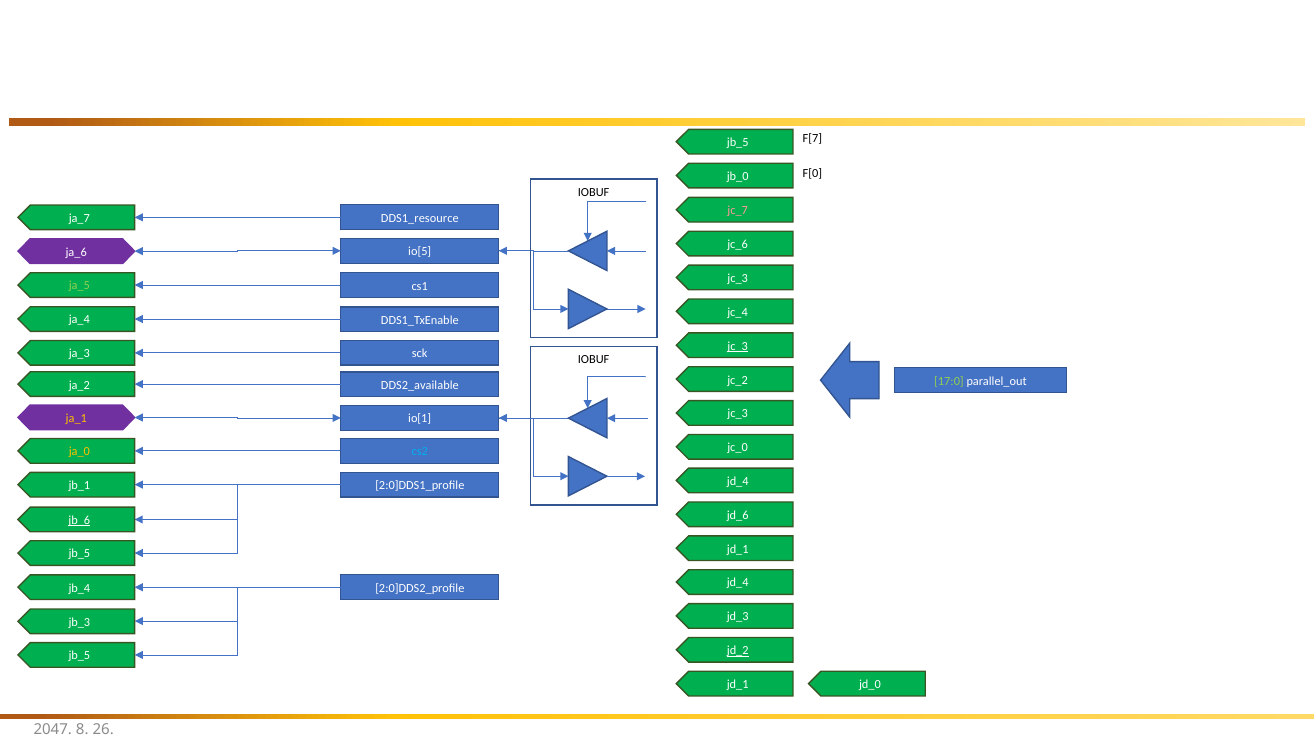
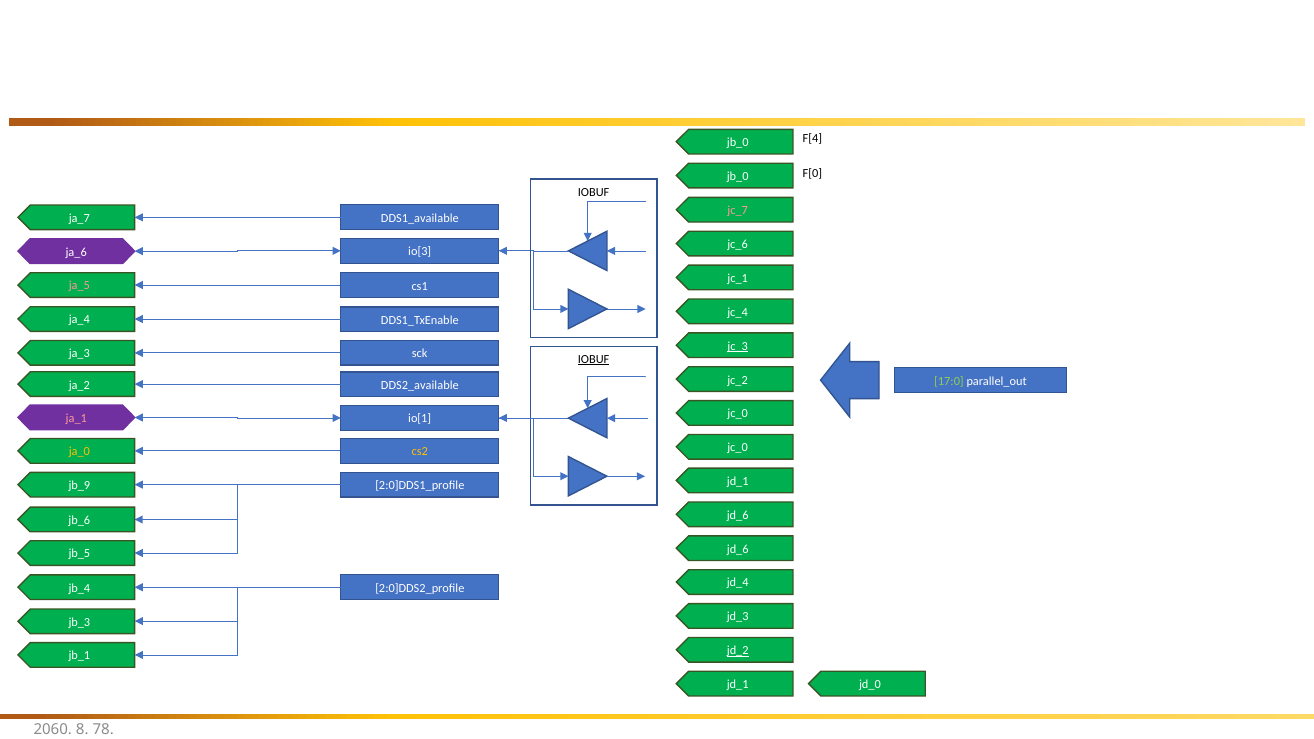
F[7: F[7 -> F[4
jb_5 at (738, 143): jb_5 -> jb_0
DDS1_resource: DDS1_resource -> DDS1_available
io[5: io[5 -> io[3
jc_3 at (738, 278): jc_3 -> jc_1
ja_5 colour: light green -> pink
IOBUF at (594, 359) underline: none -> present
jc_3 at (738, 414): jc_3 -> jc_0
ja_1 colour: yellow -> pink
cs2 colour: light blue -> yellow
jd_4 at (738, 481): jd_4 -> jd_1
jb_1: jb_1 -> jb_9
jb_6 underline: present -> none
jd_1 at (738, 549): jd_1 -> jd_6
jb_5 at (79, 656): jb_5 -> jb_1
2047: 2047 -> 2060
26: 26 -> 78
